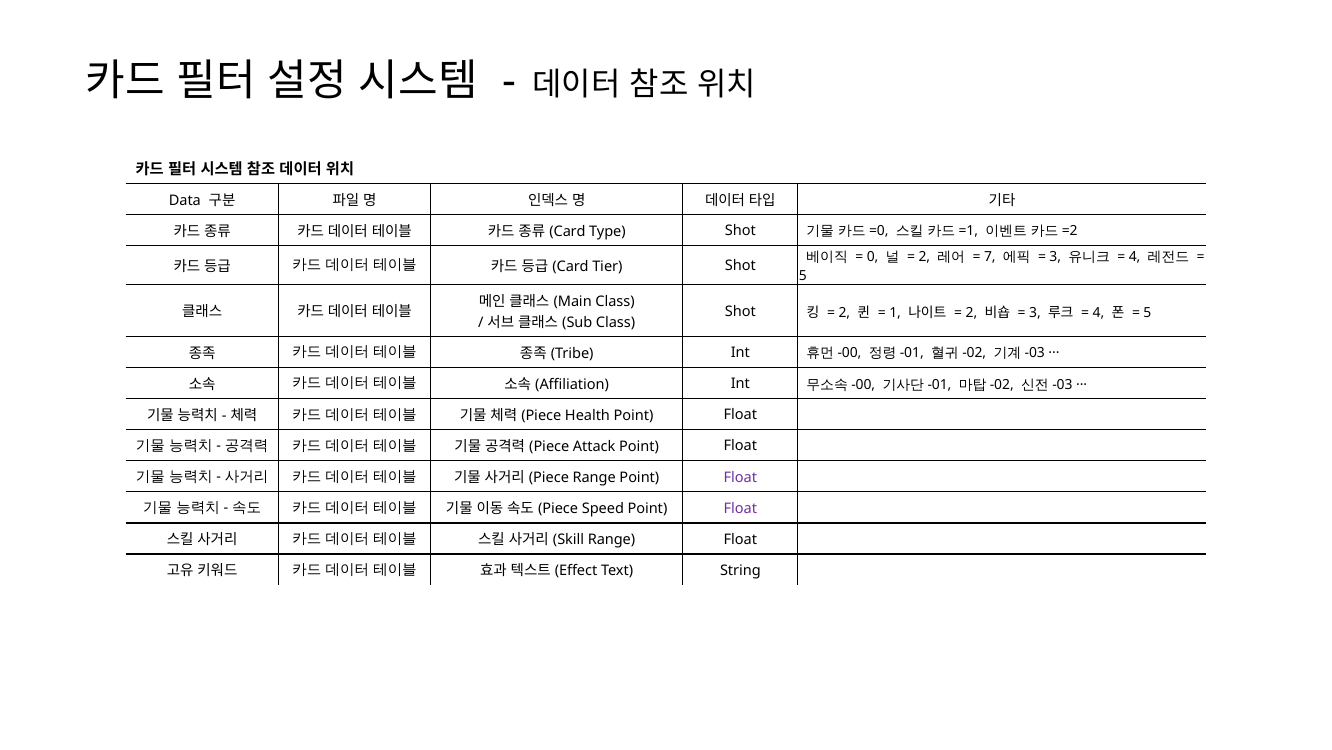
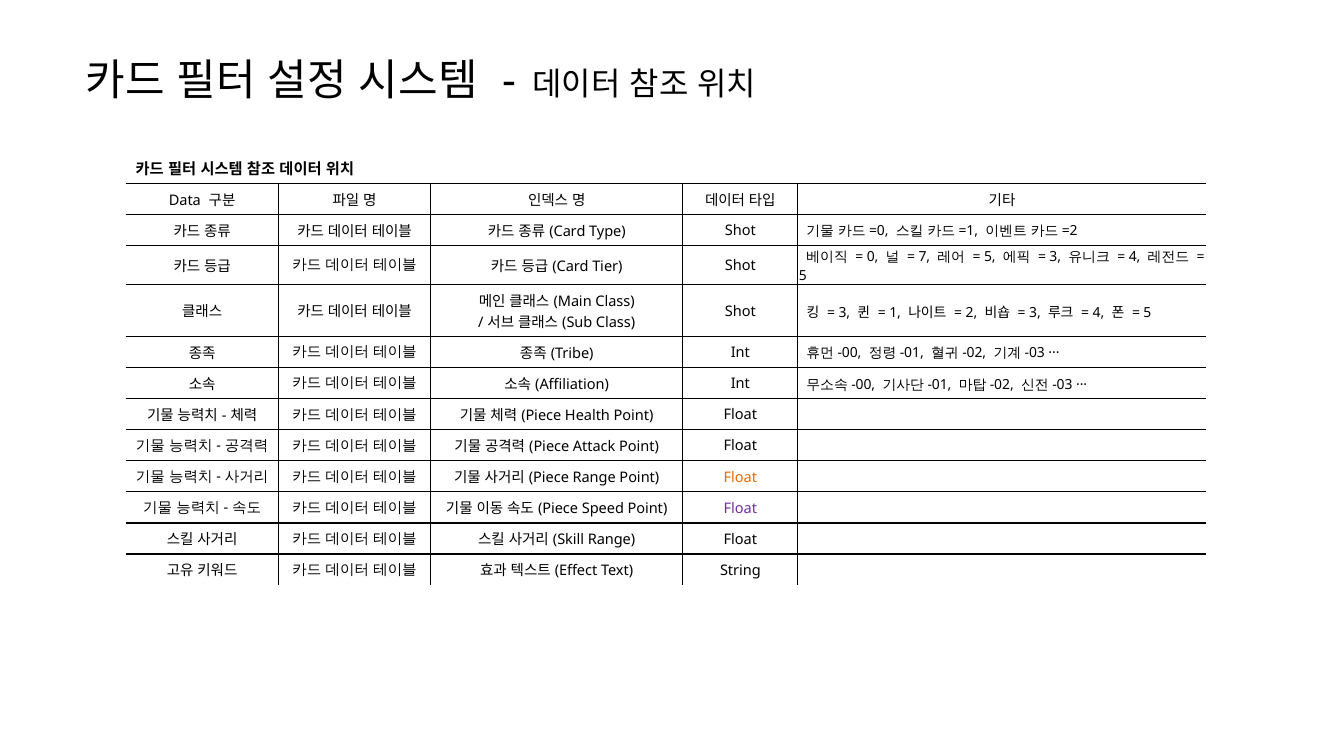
2 at (924, 257): 2 -> 7
7 at (990, 257): 7 -> 5
2 at (844, 312): 2 -> 3
Float at (740, 477) colour: purple -> orange
